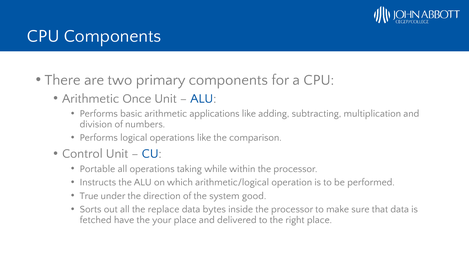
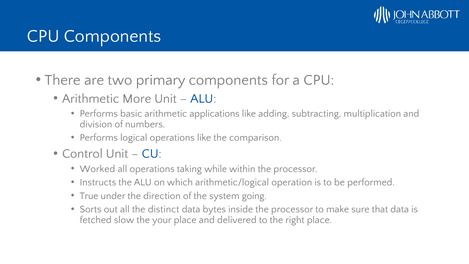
Once: Once -> More
Portable: Portable -> Worked
good: good -> going
replace: replace -> distinct
have: have -> slow
